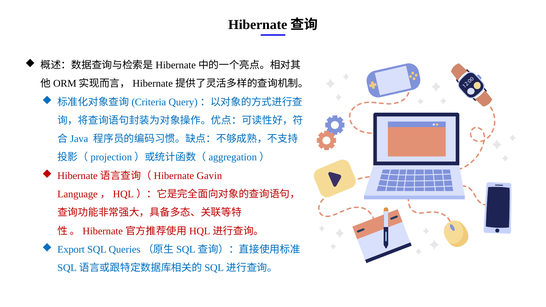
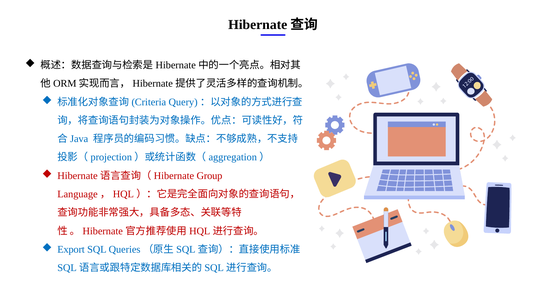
Gavin: Gavin -> Group
